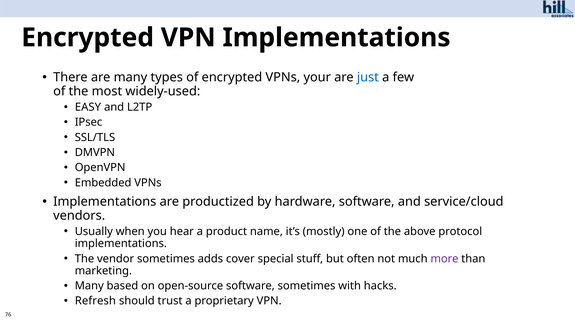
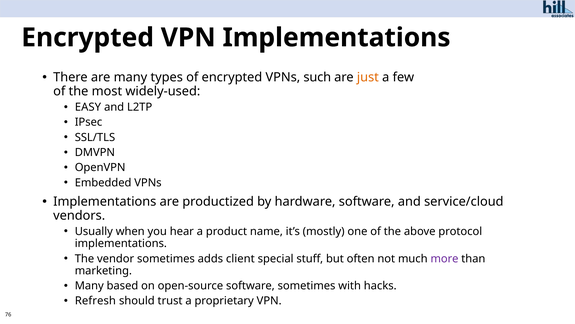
your: your -> such
just colour: blue -> orange
cover: cover -> client
